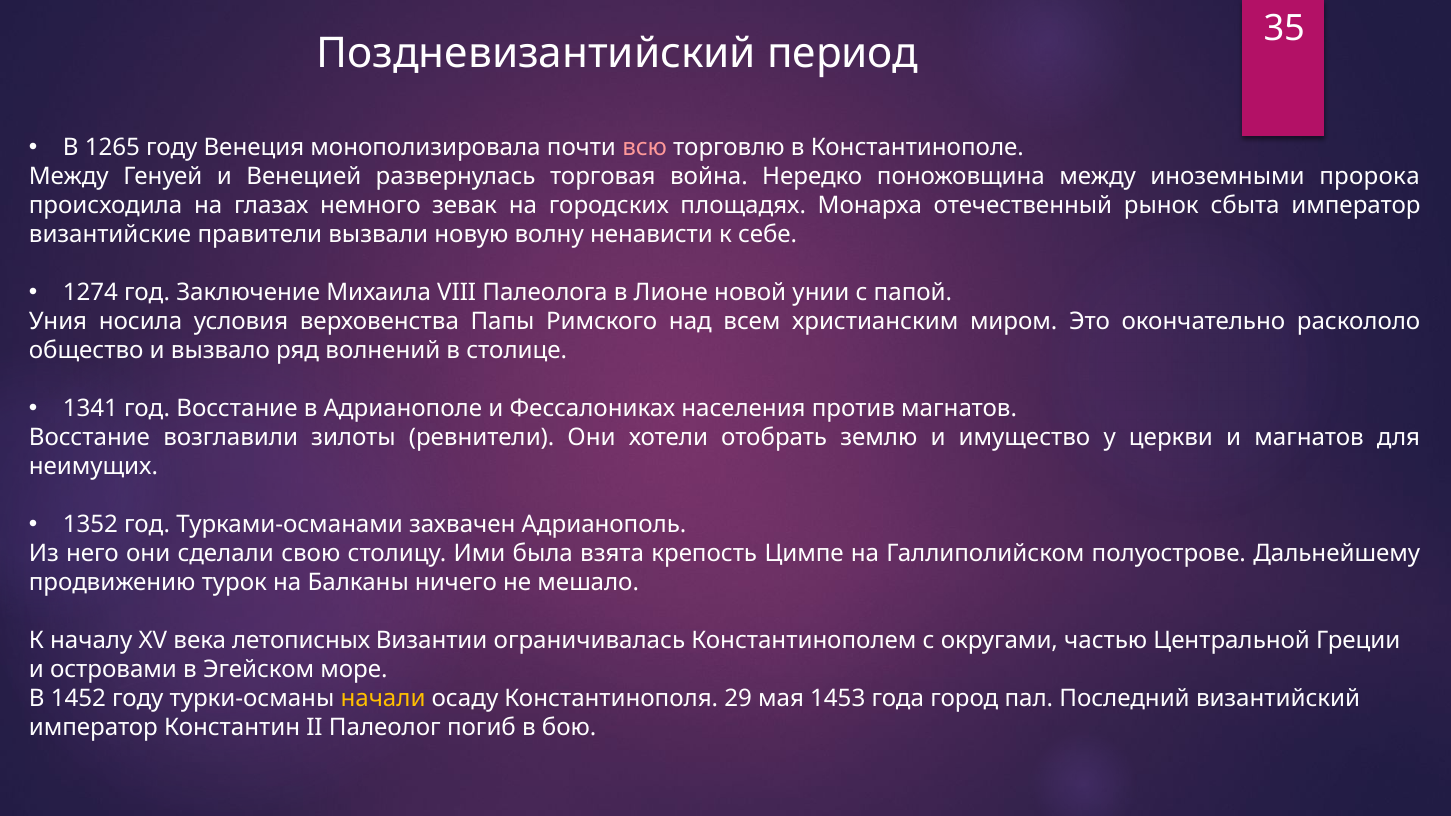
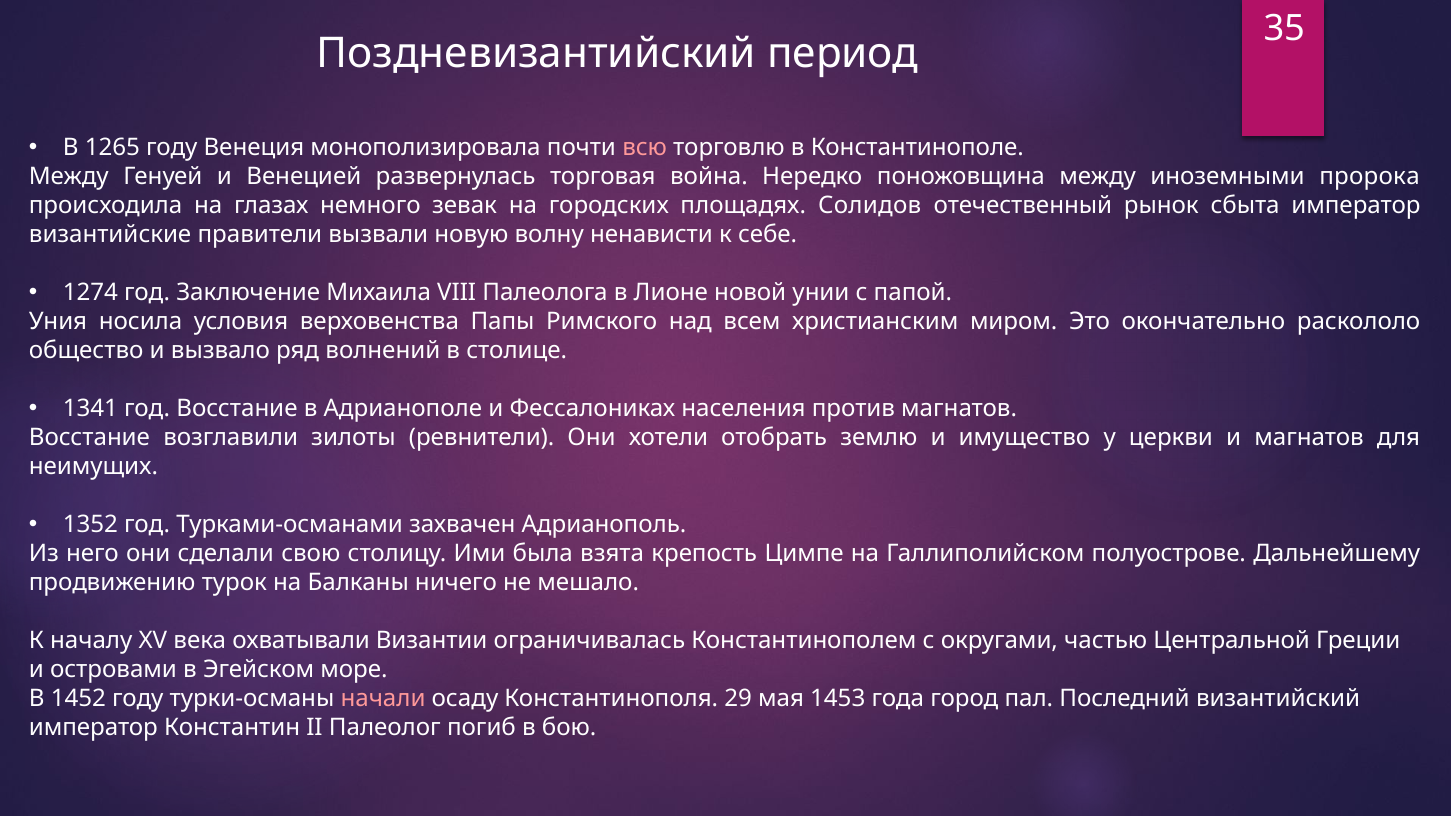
Монарха: Монарха -> Солидов
летописных: летописных -> охватывали
начали colour: yellow -> pink
